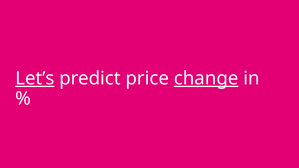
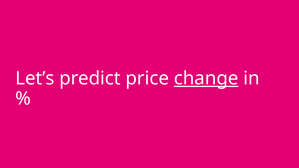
Let’s underline: present -> none
